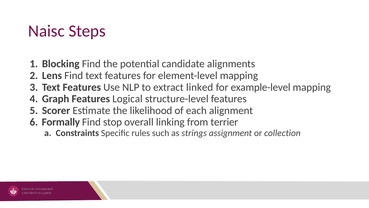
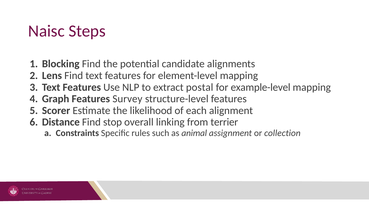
linked: linked -> postal
Logical: Logical -> Survey
Formally: Formally -> Distance
strings: strings -> animal
